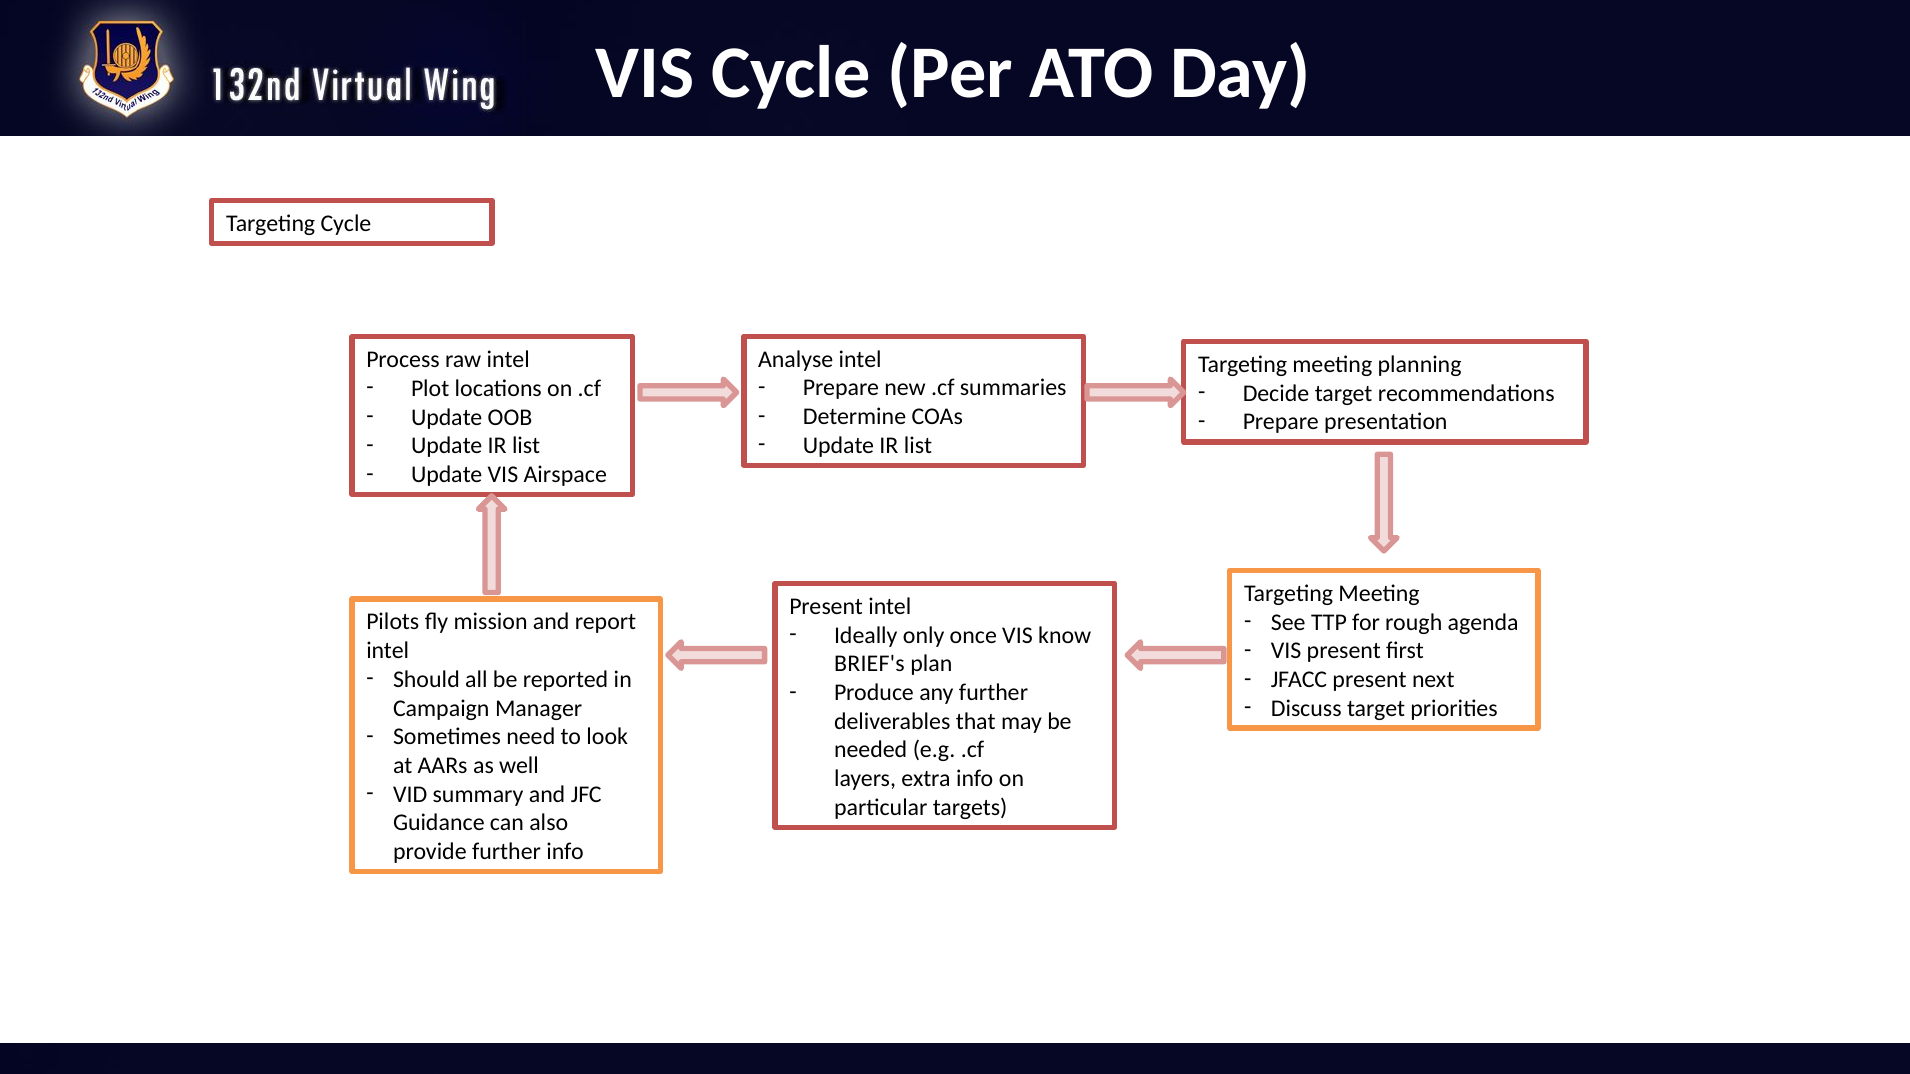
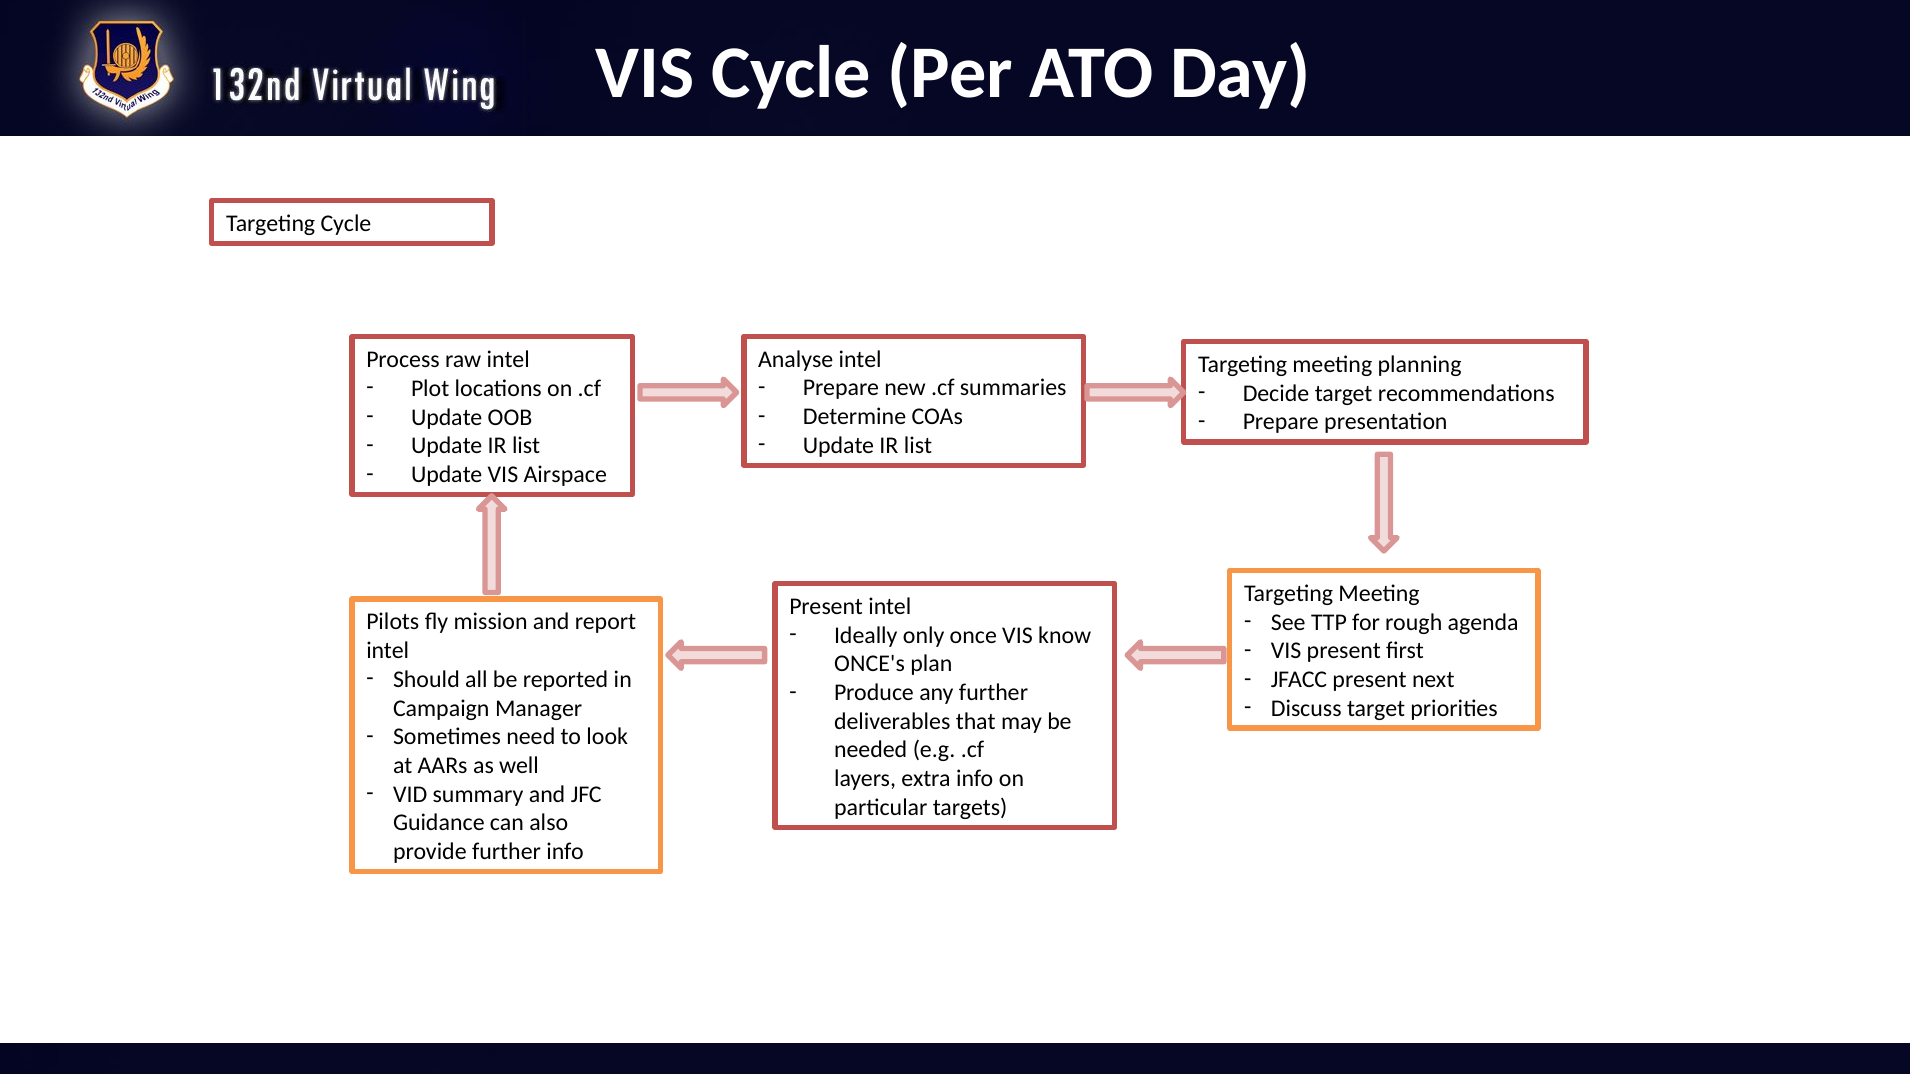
BRIEF's: BRIEF's -> ONCE's
